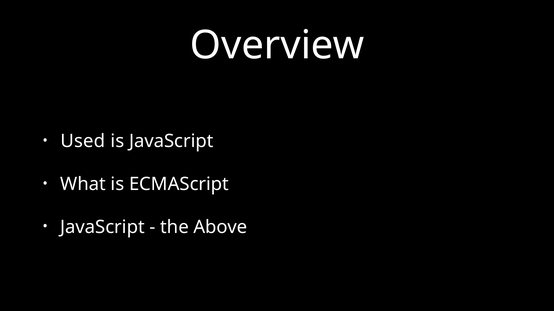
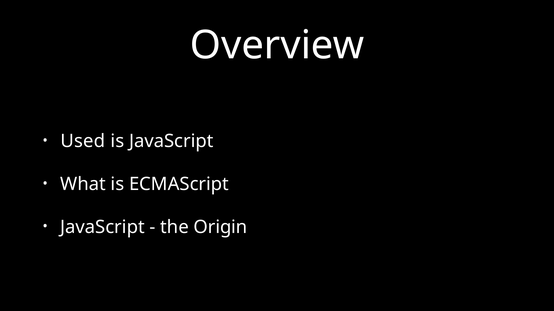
Above: Above -> Origin
